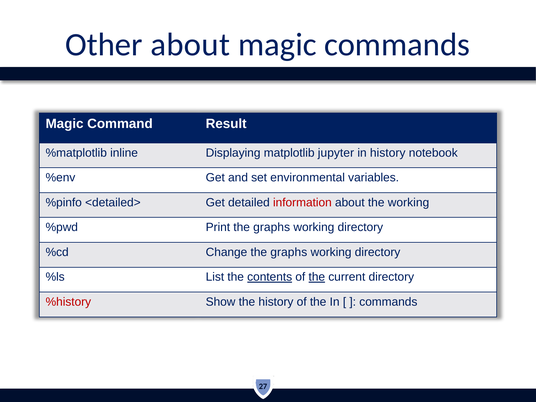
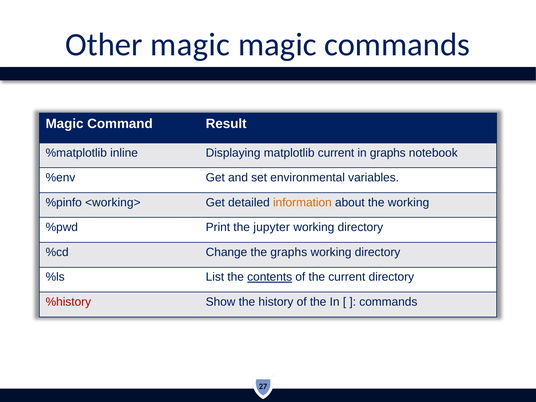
Other about: about -> magic
matplotlib jupyter: jupyter -> current
in history: history -> graphs
<detailed>: <detailed> -> <working>
information colour: red -> orange
Print the graphs: graphs -> jupyter
the at (317, 277) underline: present -> none
